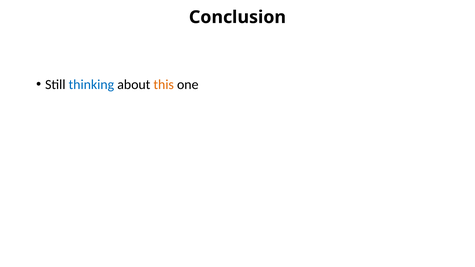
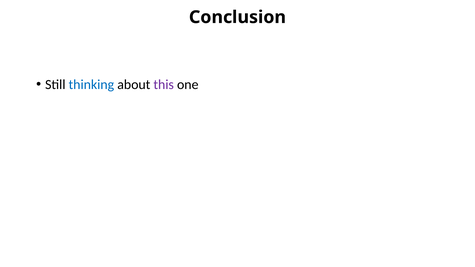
this colour: orange -> purple
